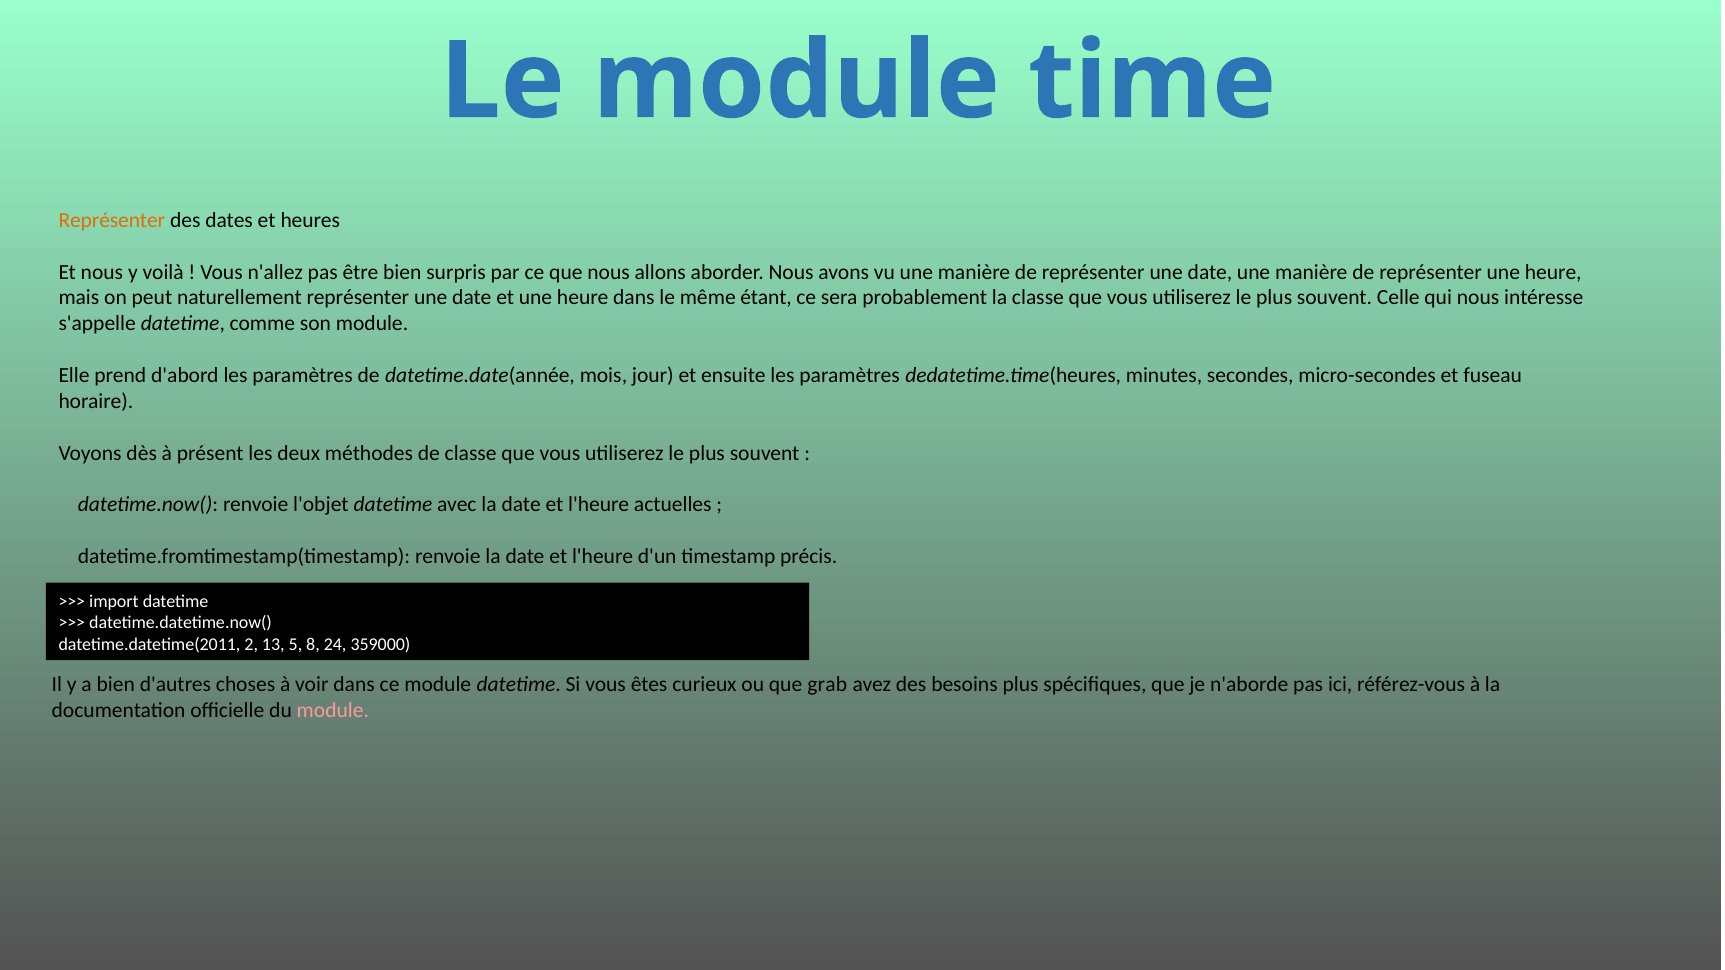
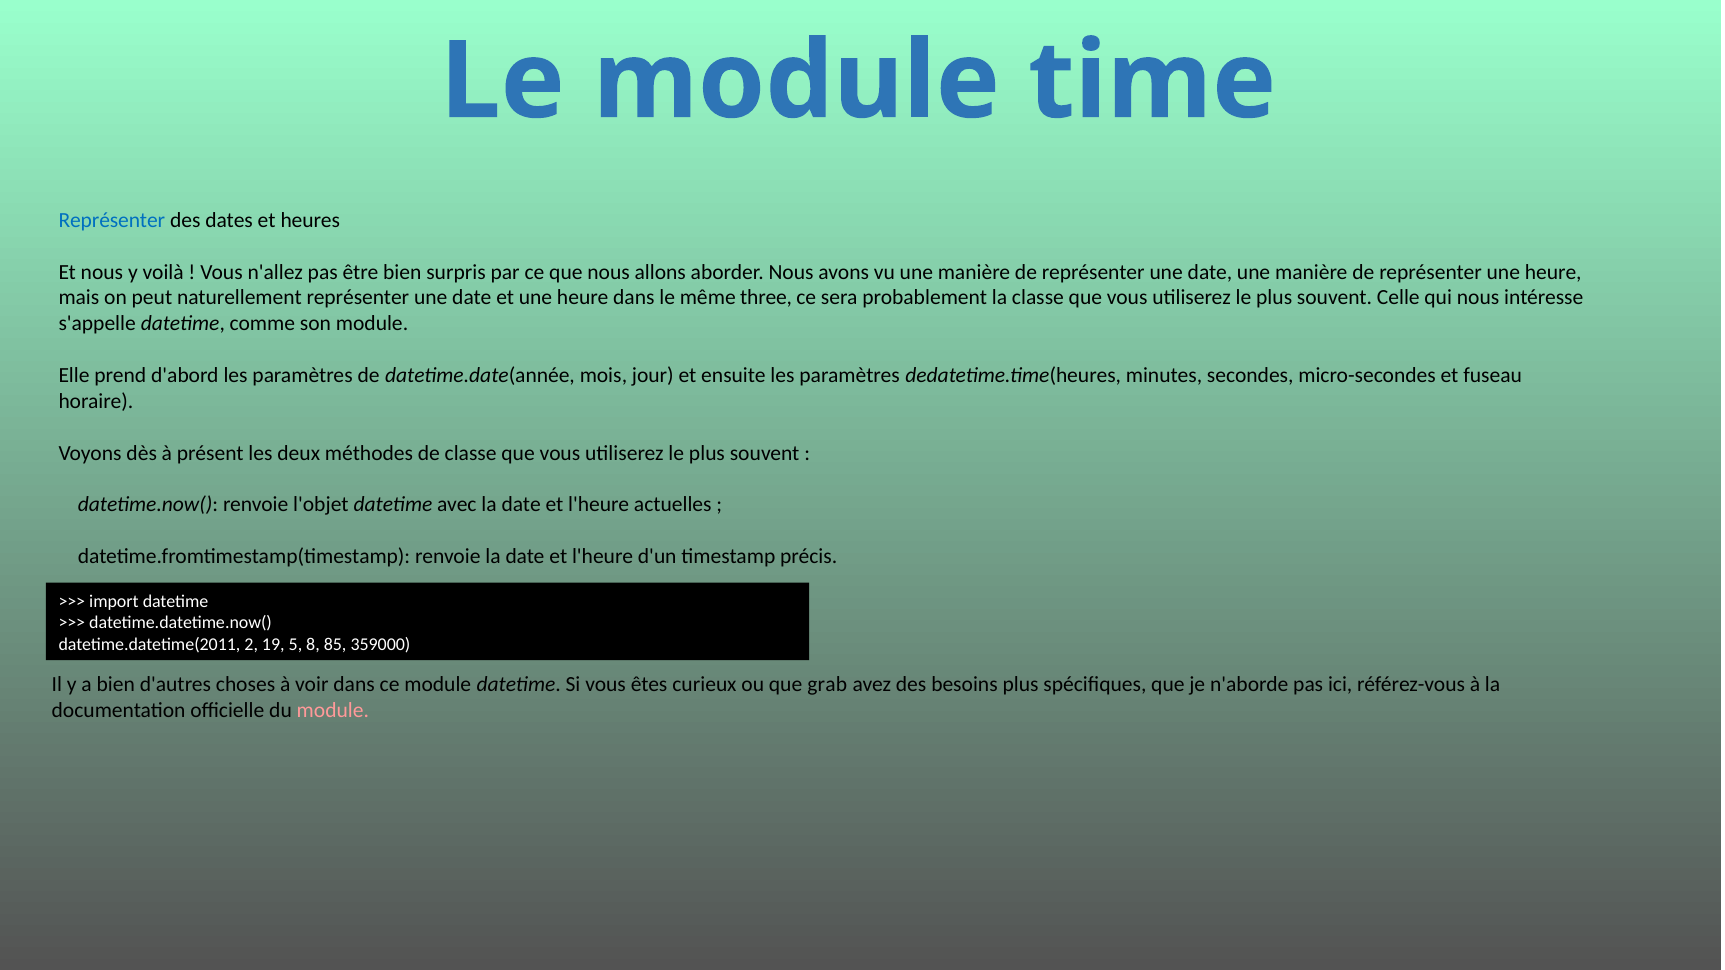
Représenter at (112, 220) colour: orange -> blue
étant: étant -> three
13: 13 -> 19
24: 24 -> 85
